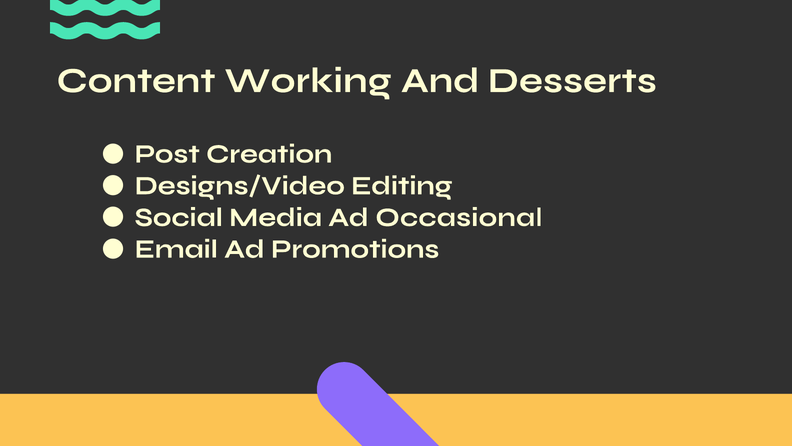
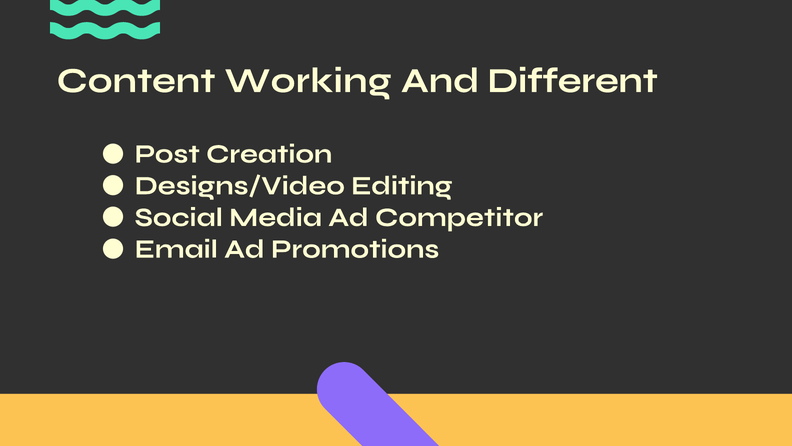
Desserts: Desserts -> Different
Occasional: Occasional -> Competitor
